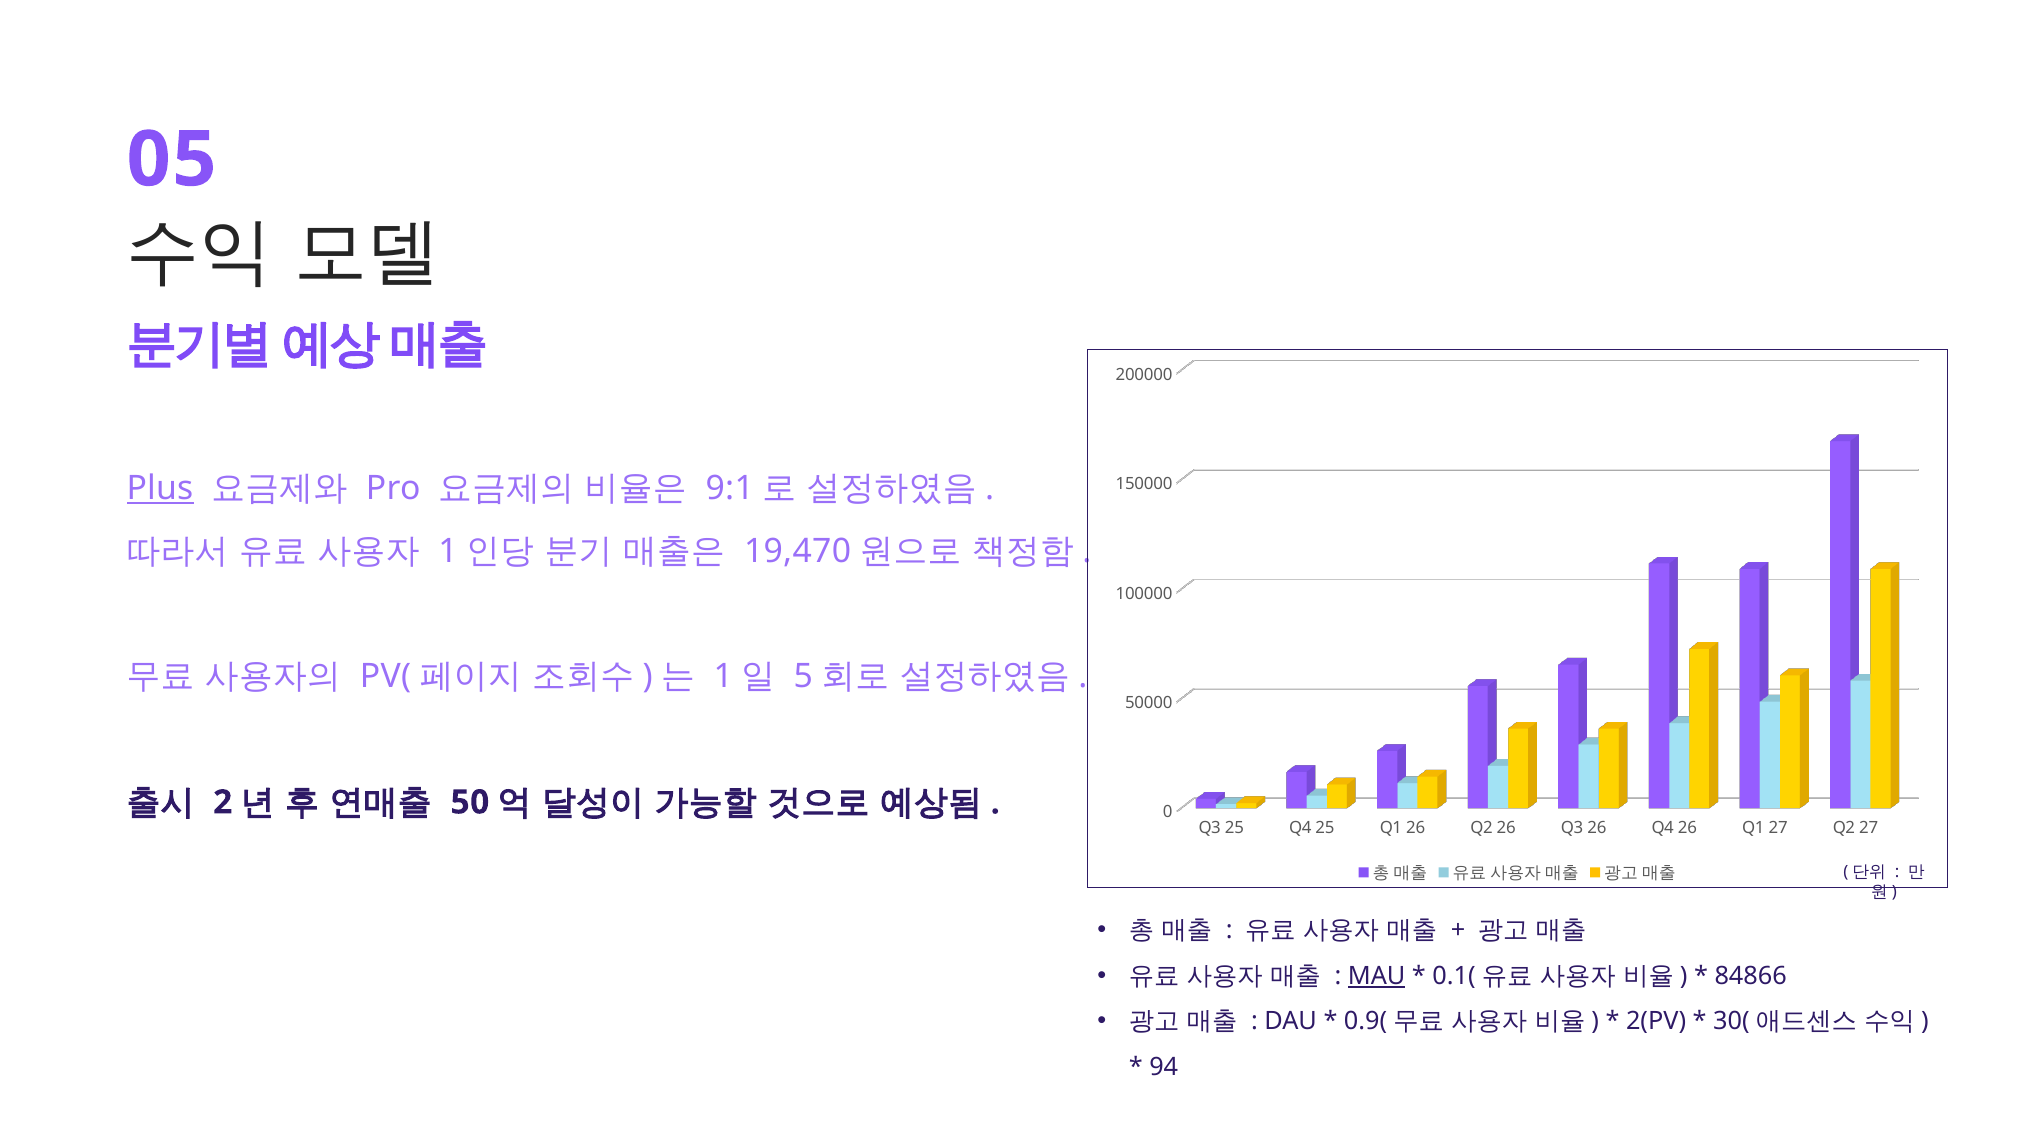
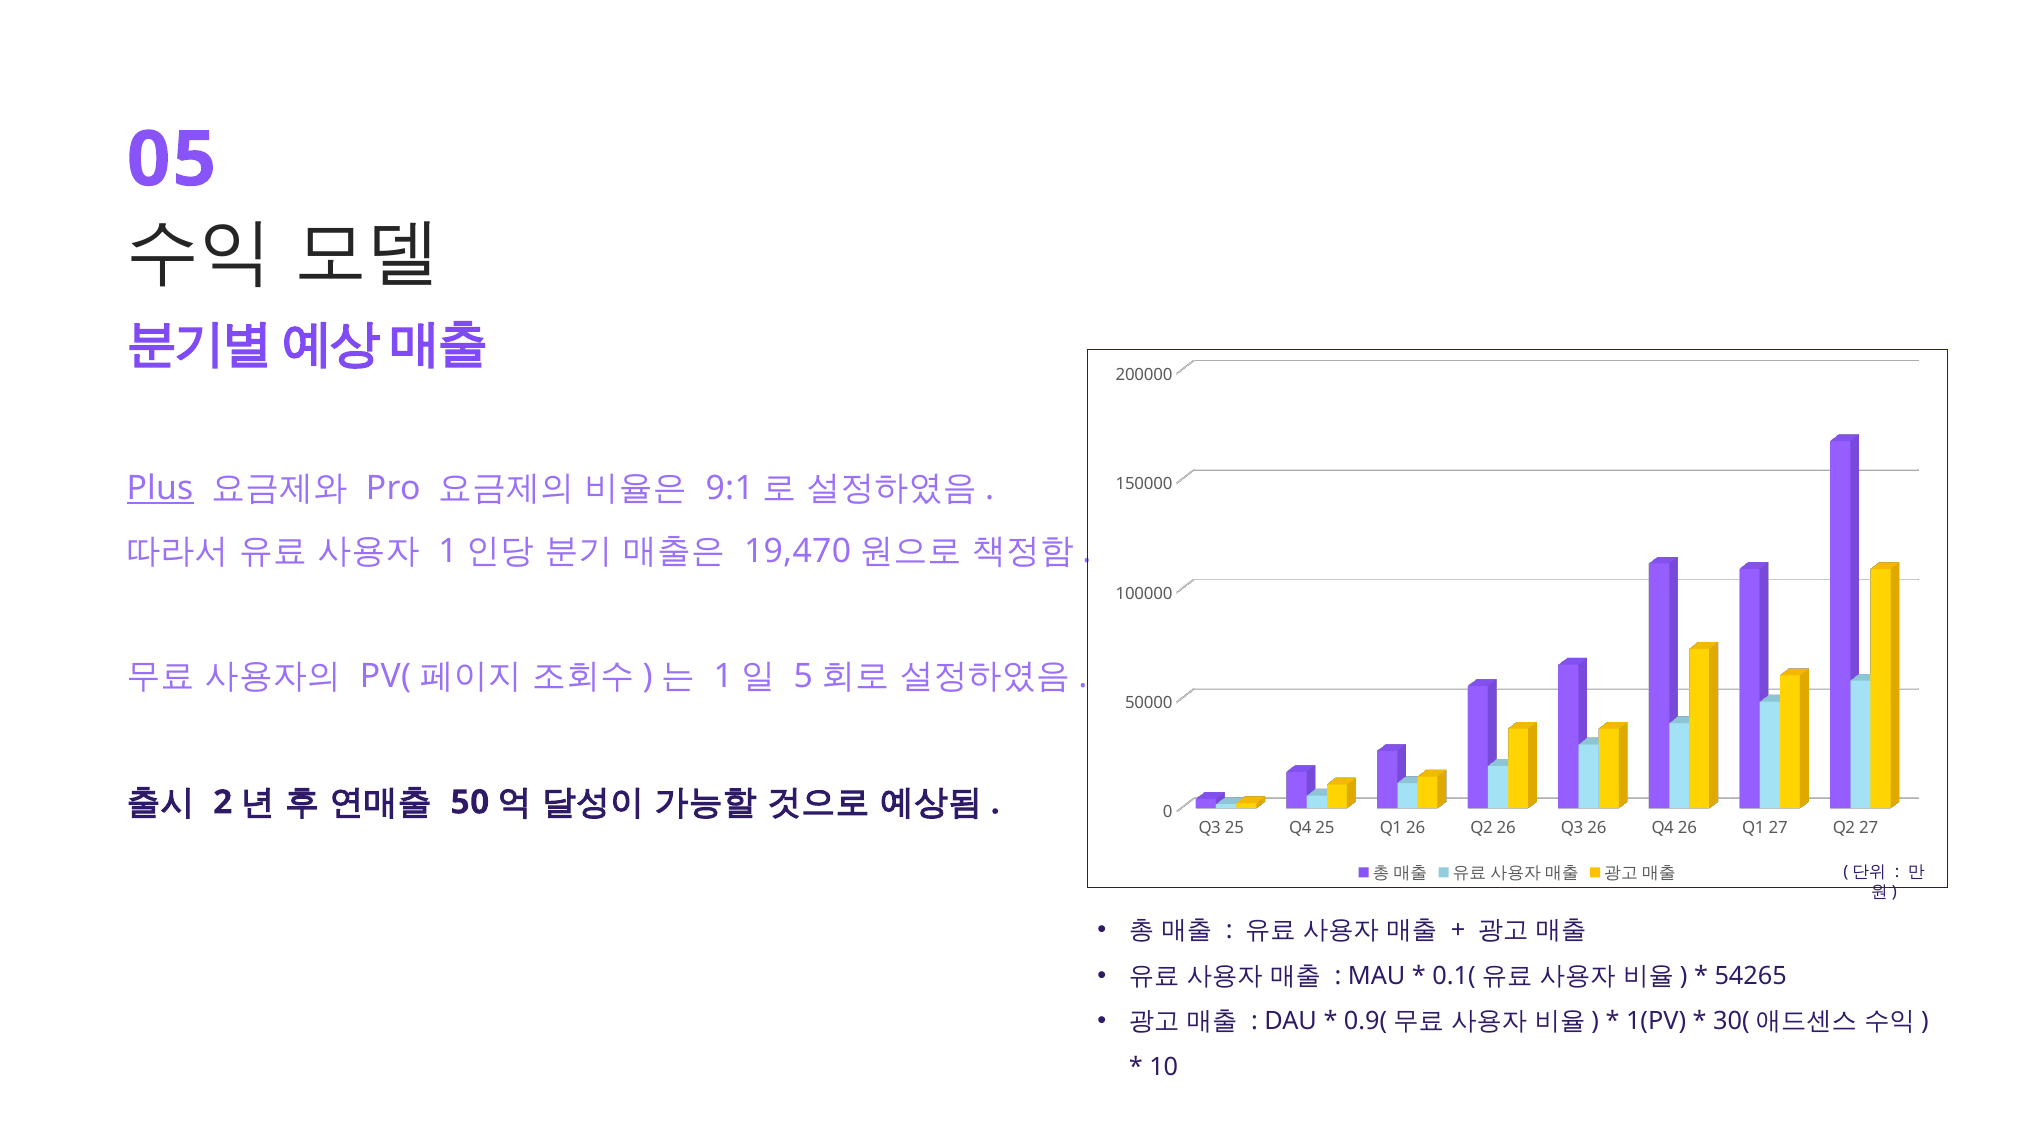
MAU underline: present -> none
84866: 84866 -> 54265
2(PV: 2(PV -> 1(PV
94: 94 -> 10
